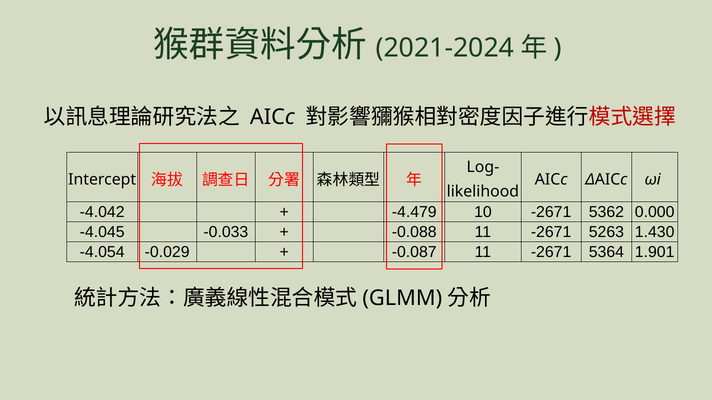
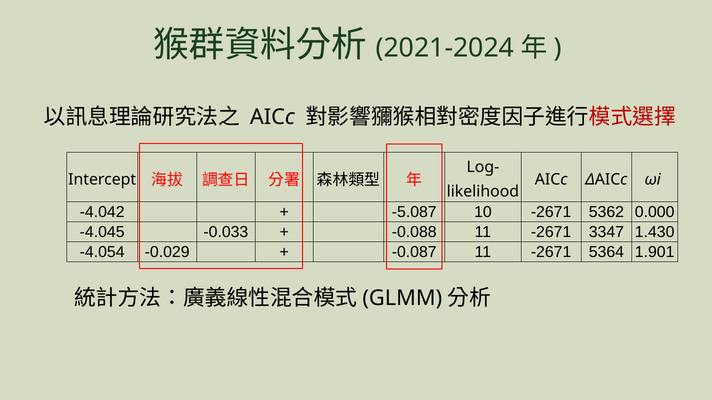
-4.479: -4.479 -> -5.087
5263: 5263 -> 3347
